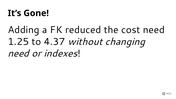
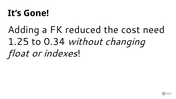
4.37: 4.37 -> 0.34
need at (18, 53): need -> float
